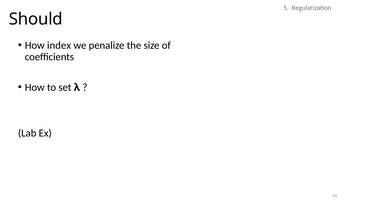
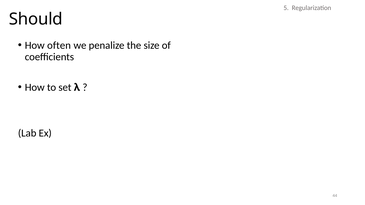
index: index -> often
